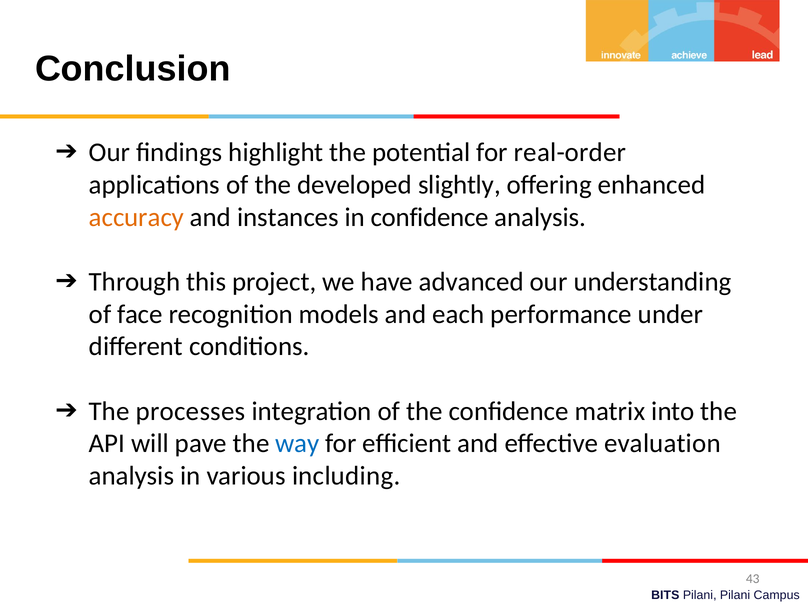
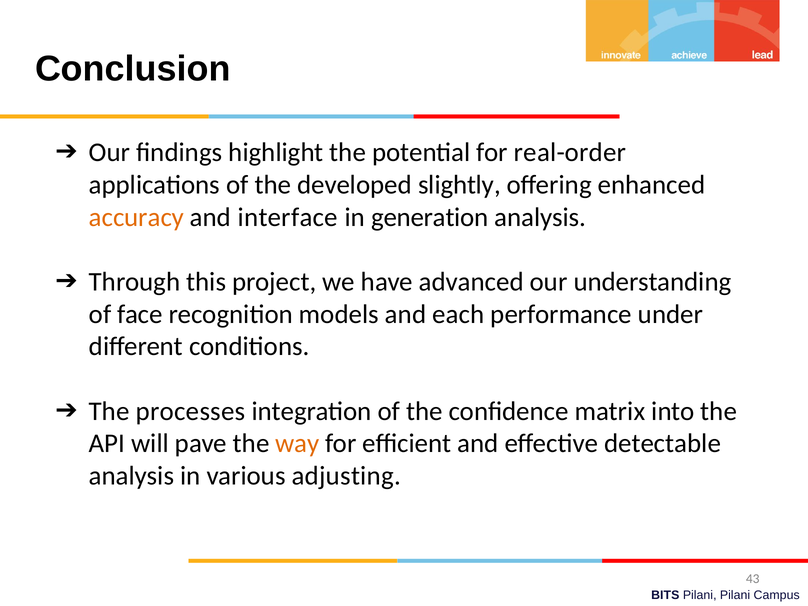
instances: instances -> interface
in confidence: confidence -> generation
way colour: blue -> orange
evaluation: evaluation -> detectable
including: including -> adjusting
